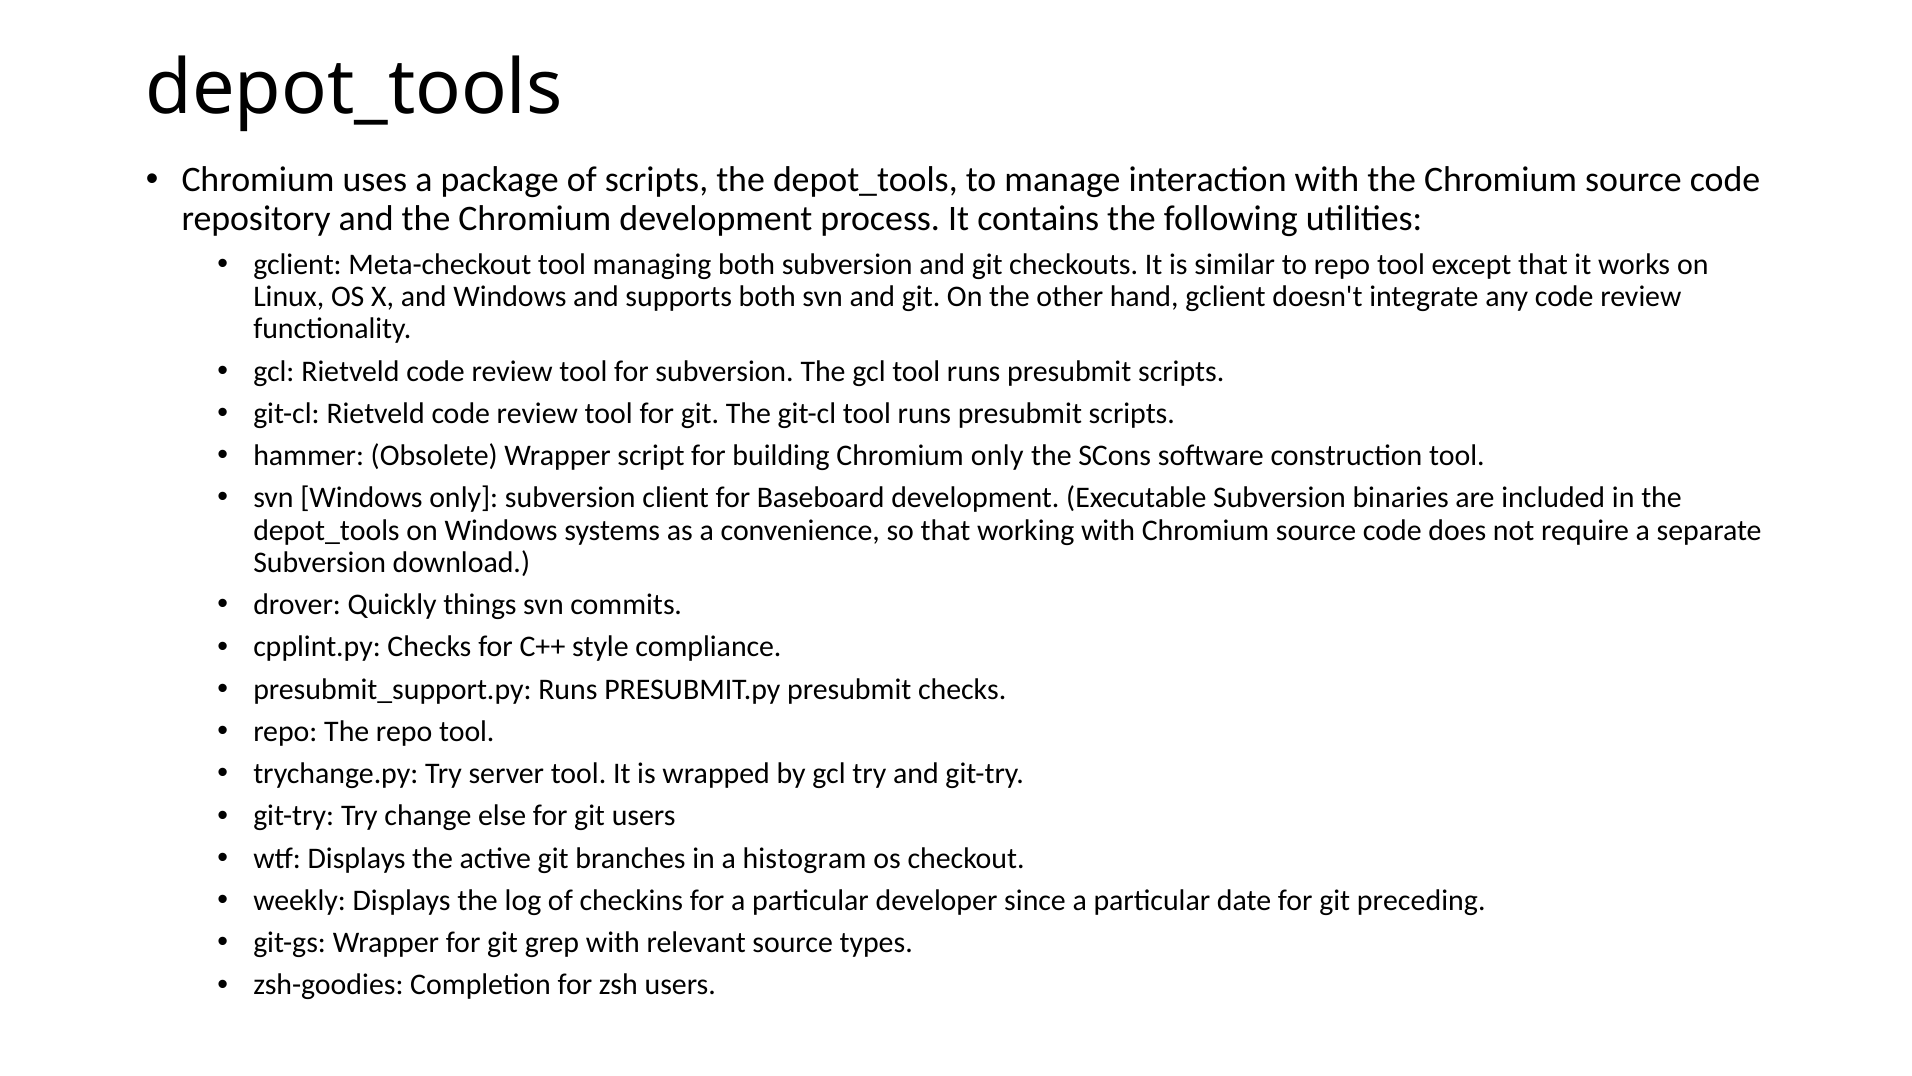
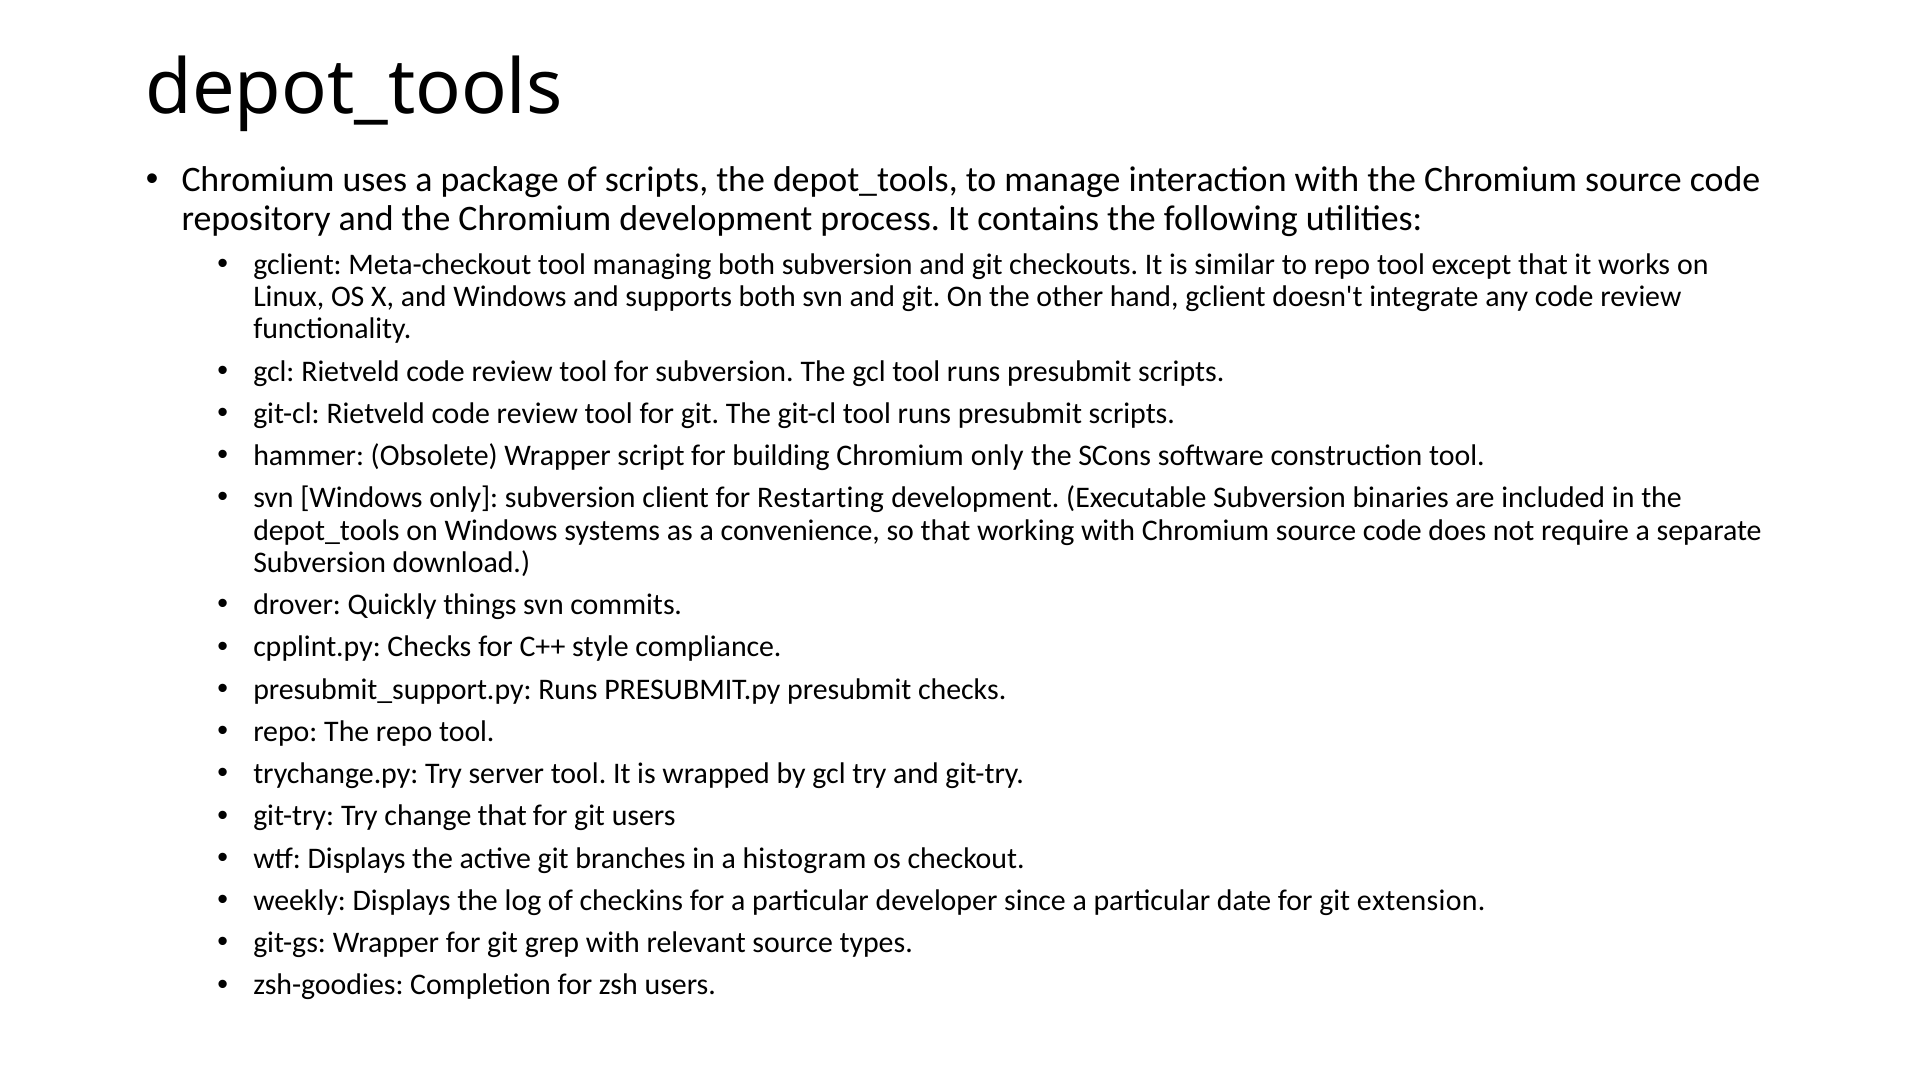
Baseboard: Baseboard -> Restarting
change else: else -> that
preceding: preceding -> extension
